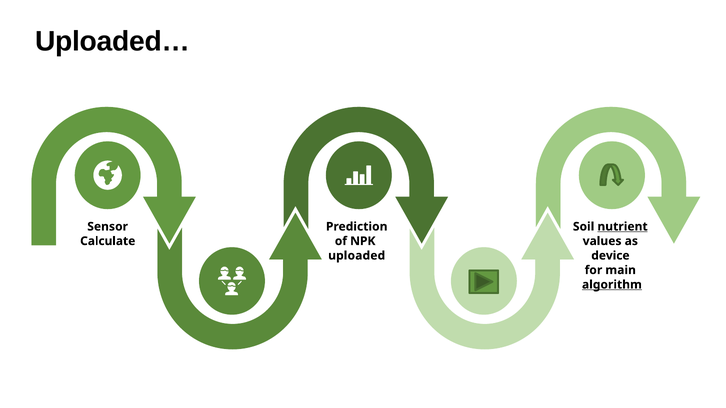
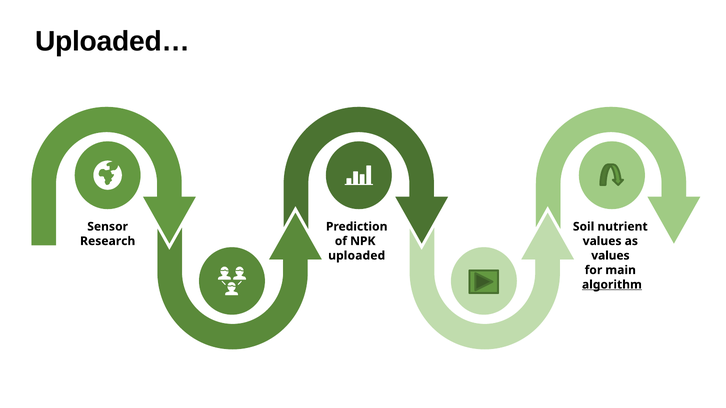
nutrient underline: present -> none
Calculate: Calculate -> Research
device at (610, 256): device -> values
